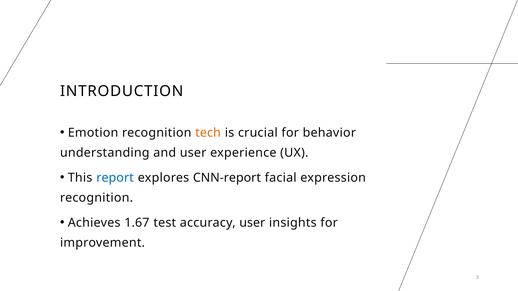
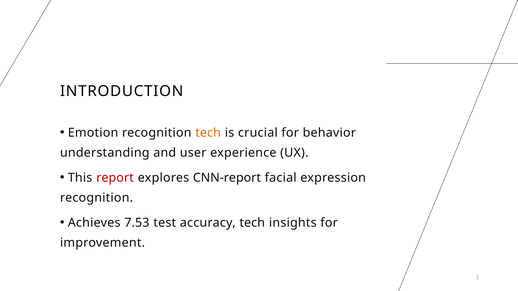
report colour: blue -> red
1.67: 1.67 -> 7.53
accuracy user: user -> tech
